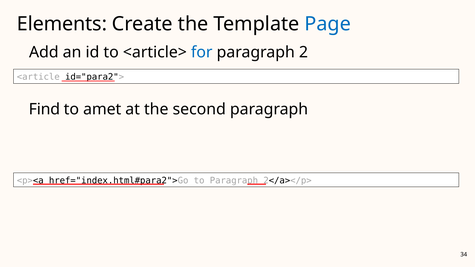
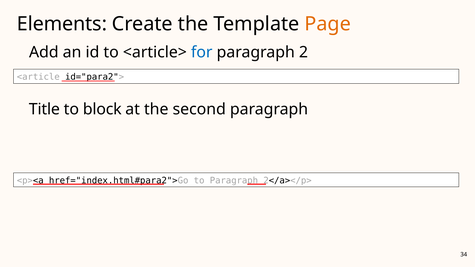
Page colour: blue -> orange
Find: Find -> Title
amet: amet -> block
